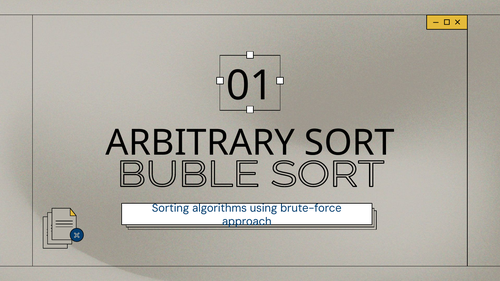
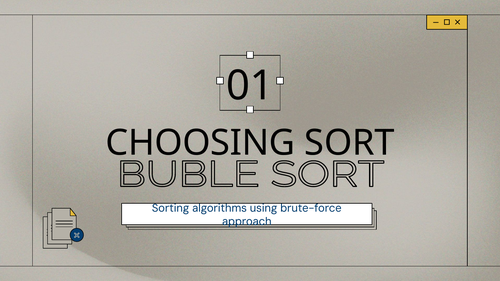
ARBITRARY: ARBITRARY -> CHOOSING
